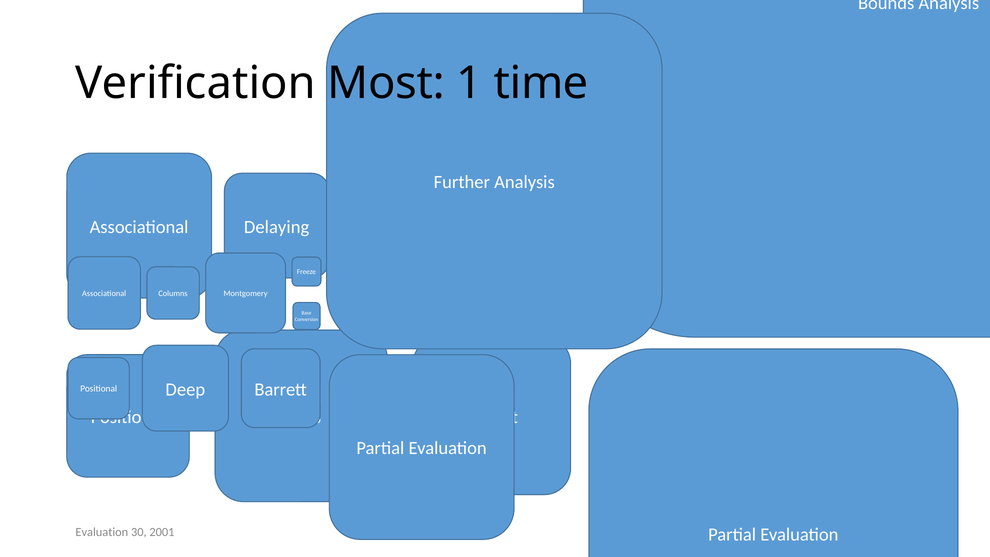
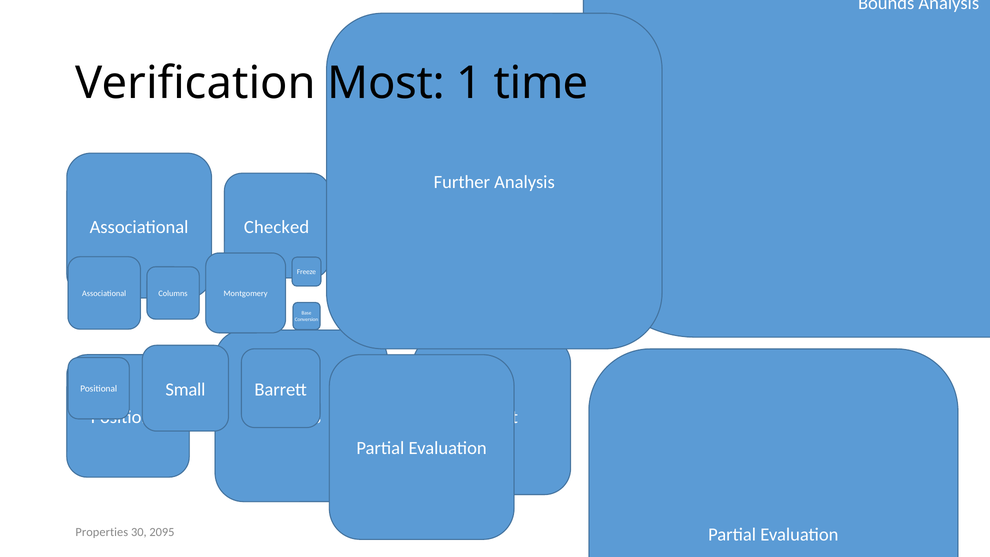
Delaying: Delaying -> Checked
Deep: Deep -> Small
Evaluation at (102, 532): Evaluation -> Properties
2001: 2001 -> 2095
